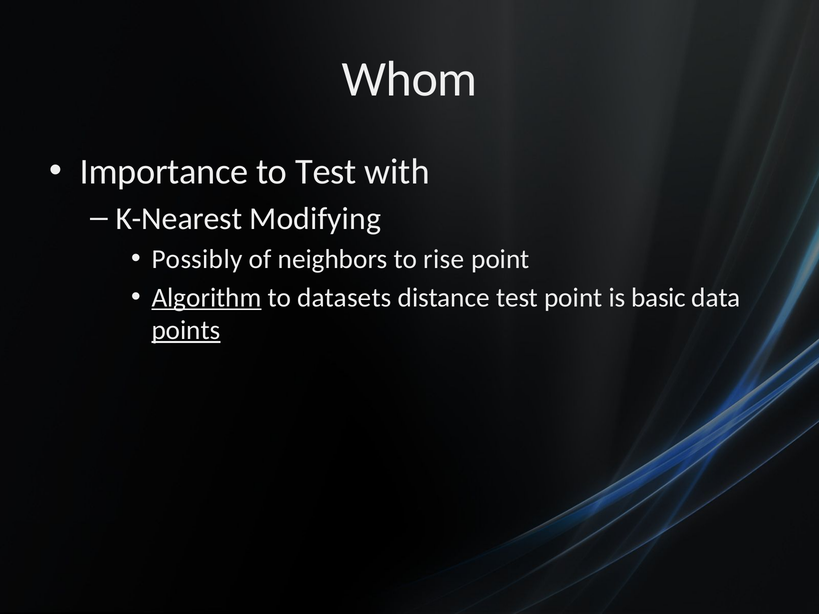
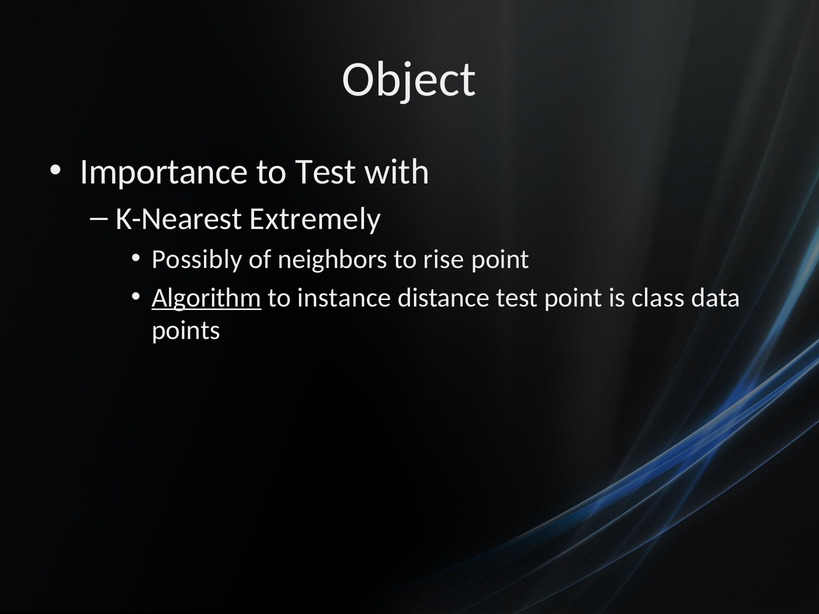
Whom: Whom -> Object
Modifying: Modifying -> Extremely
datasets: datasets -> instance
basic: basic -> class
points underline: present -> none
